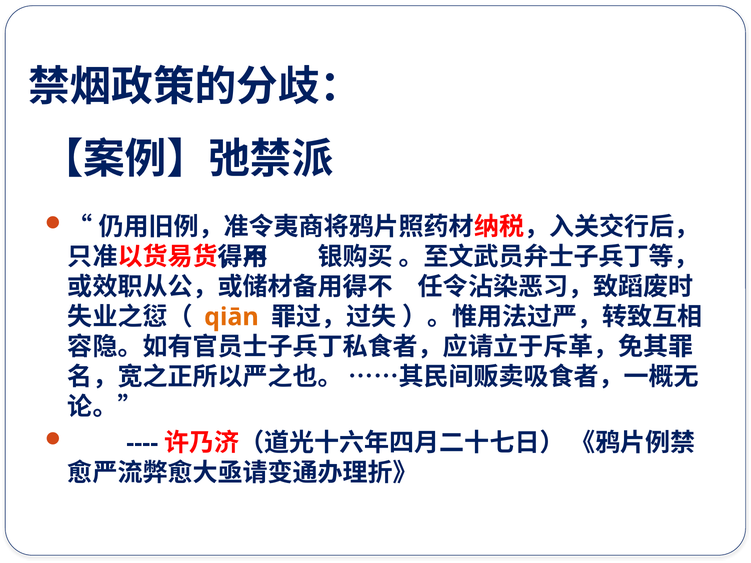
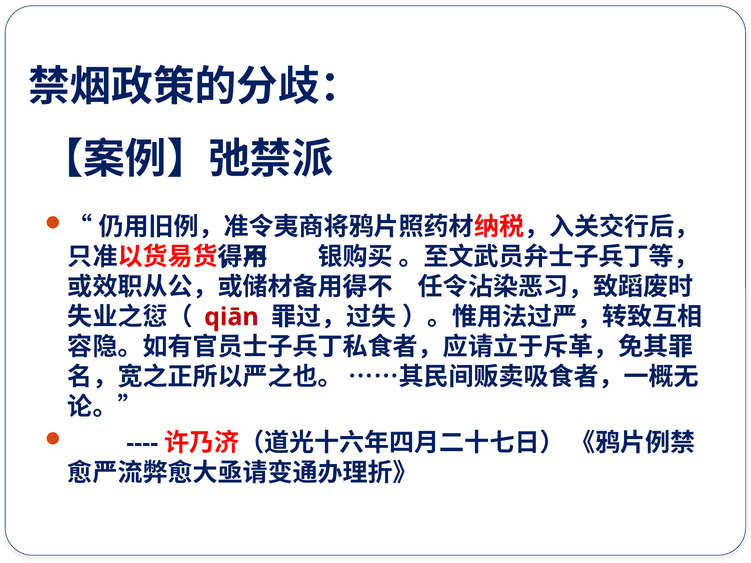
qiān colour: orange -> red
